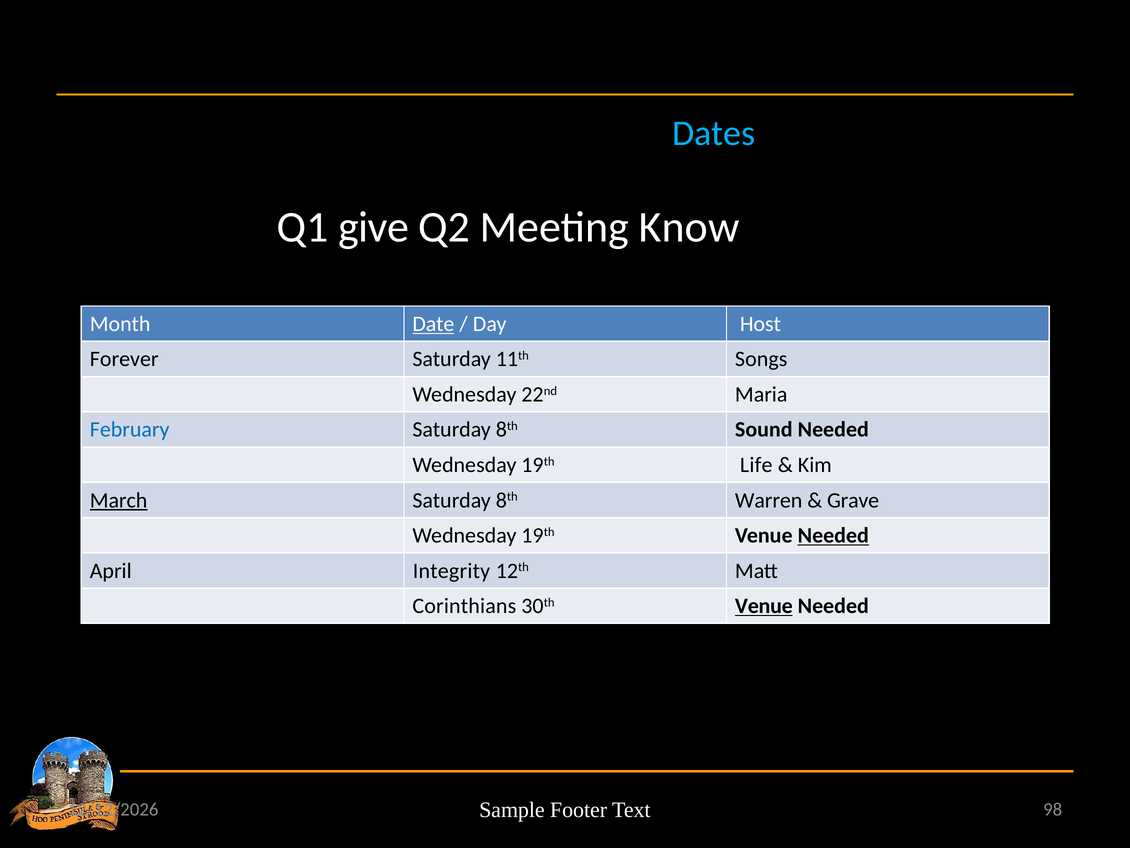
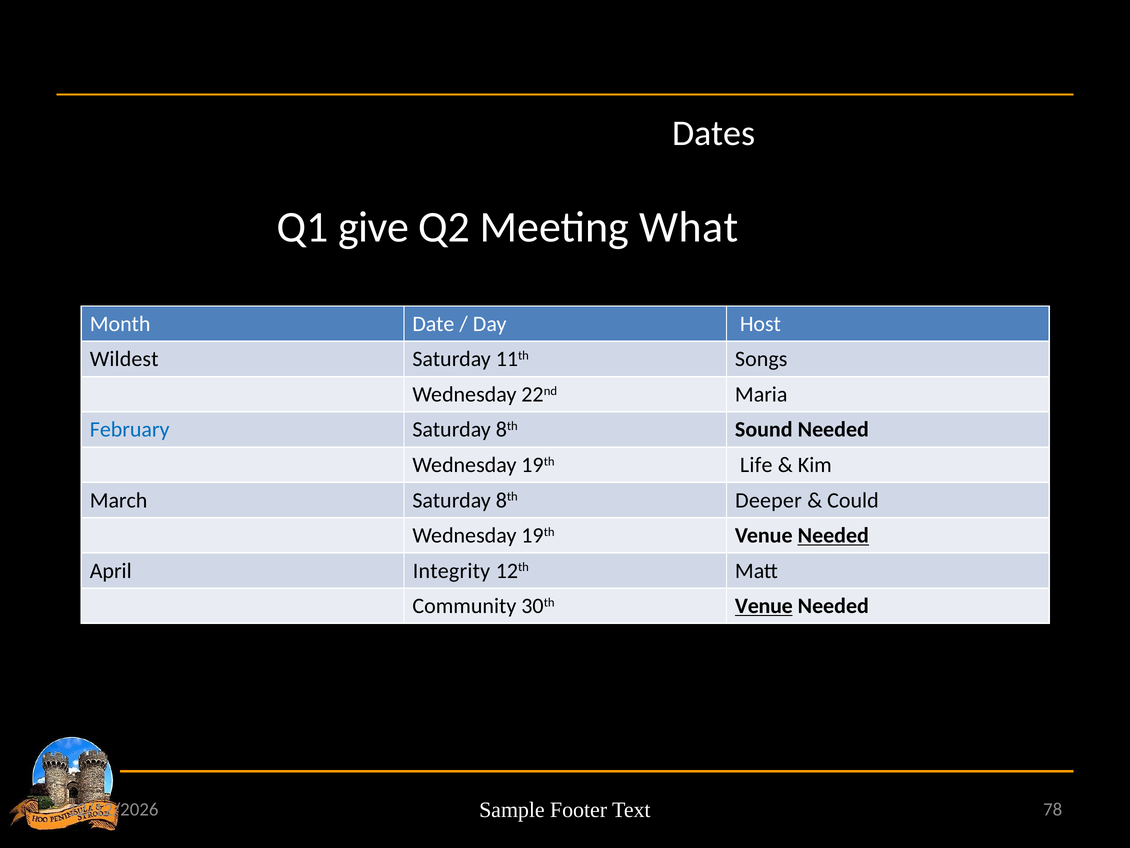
Dates colour: light blue -> white
Know: Know -> What
Date underline: present -> none
Forever: Forever -> Wildest
March underline: present -> none
Warren: Warren -> Deeper
Grave: Grave -> Could
Corinthians: Corinthians -> Community
98: 98 -> 78
